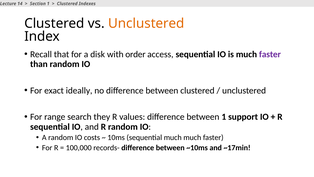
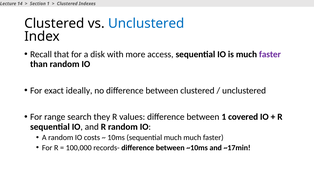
Unclustered at (146, 23) colour: orange -> blue
order: order -> more
support: support -> covered
